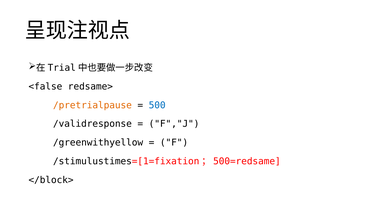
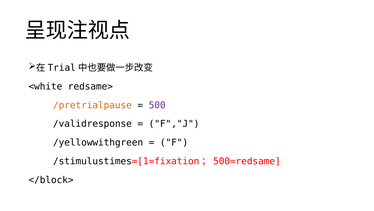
<false: <false -> <white
500 colour: blue -> purple
/greenwithyellow: /greenwithyellow -> /yellowwithgreen
